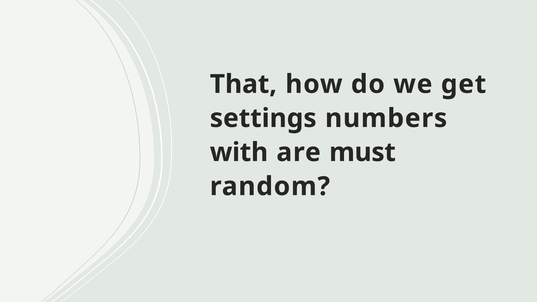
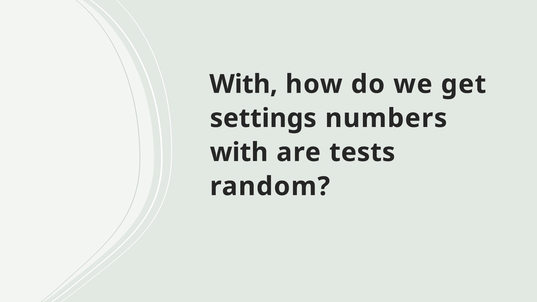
That at (243, 84): That -> With
must: must -> tests
